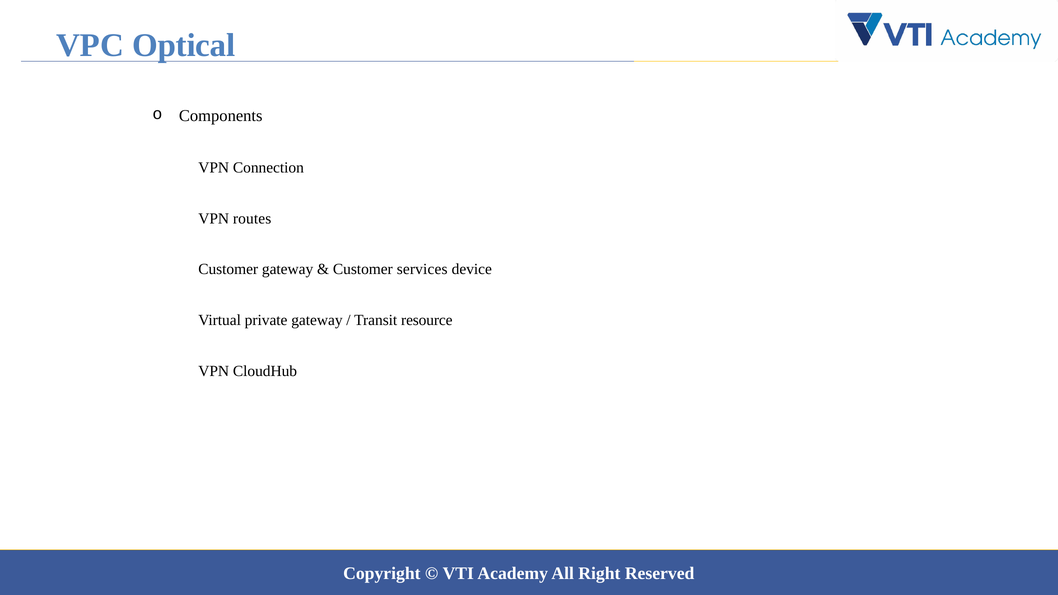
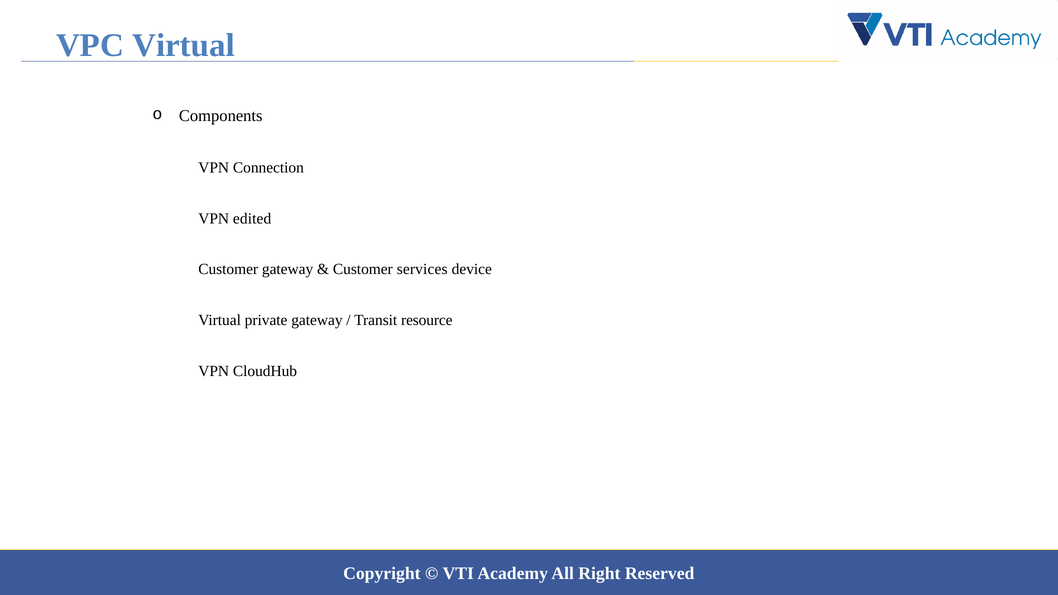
VPC Optical: Optical -> Virtual
routes: routes -> edited
